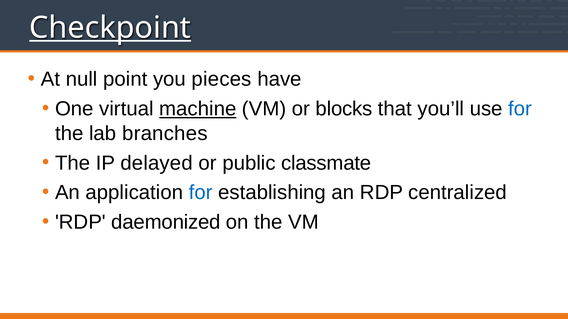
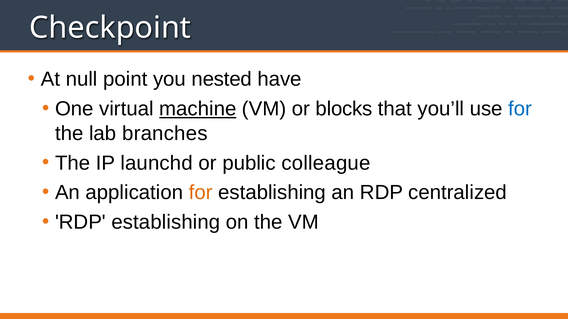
Checkpoint underline: present -> none
pieces: pieces -> nested
delayed: delayed -> launchd
classmate: classmate -> colleague
for at (201, 193) colour: blue -> orange
RDP daemonized: daemonized -> establishing
